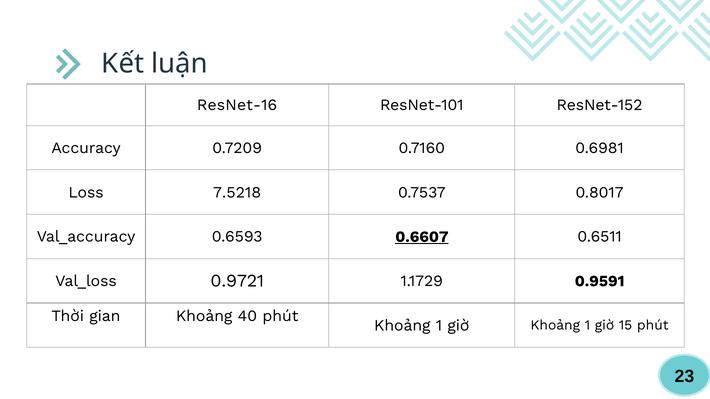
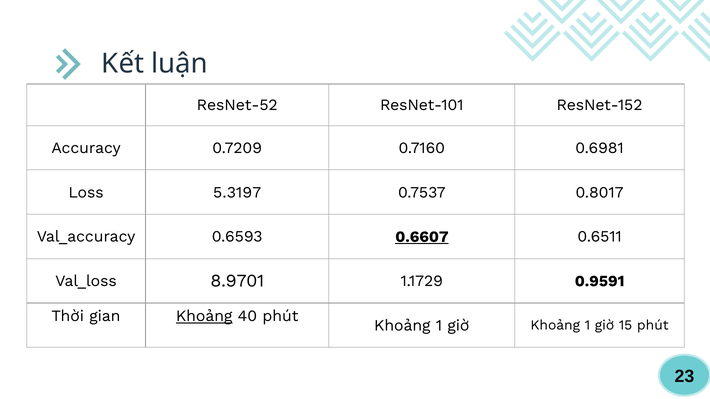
ResNet-16: ResNet-16 -> ResNet-52
7.5218: 7.5218 -> 5.3197
0.9721: 0.9721 -> 8.9701
Khoảng at (204, 316) underline: none -> present
